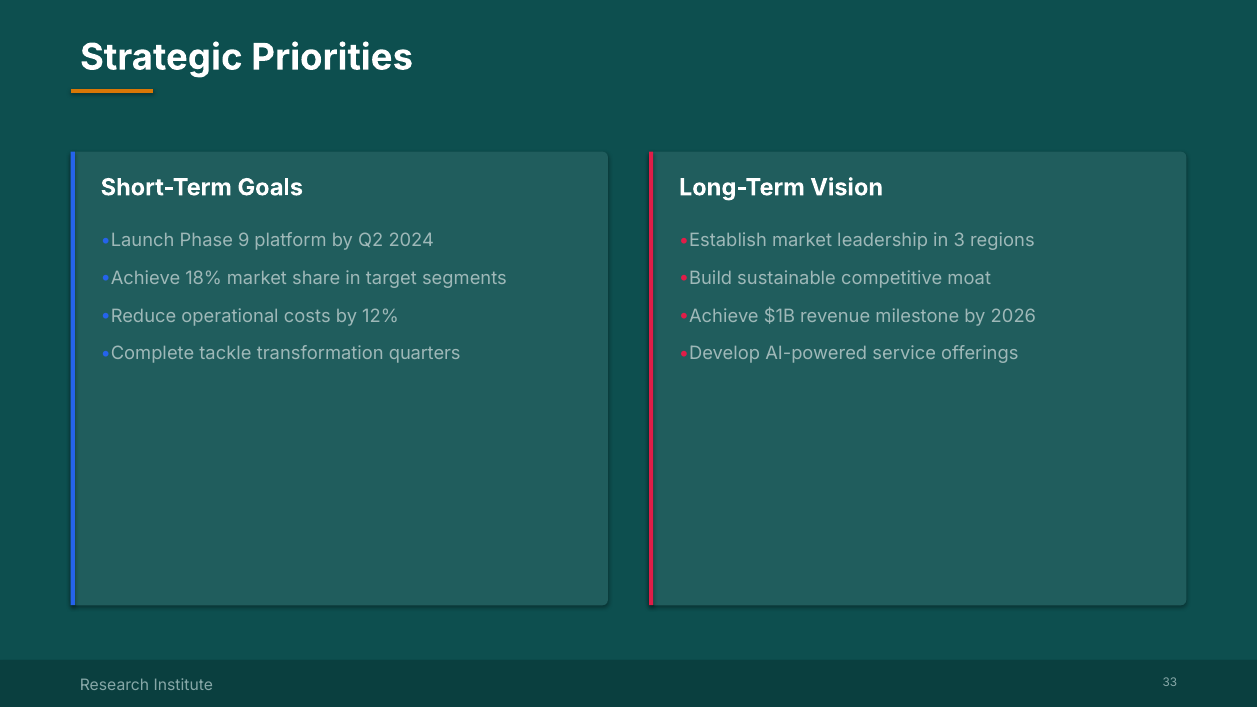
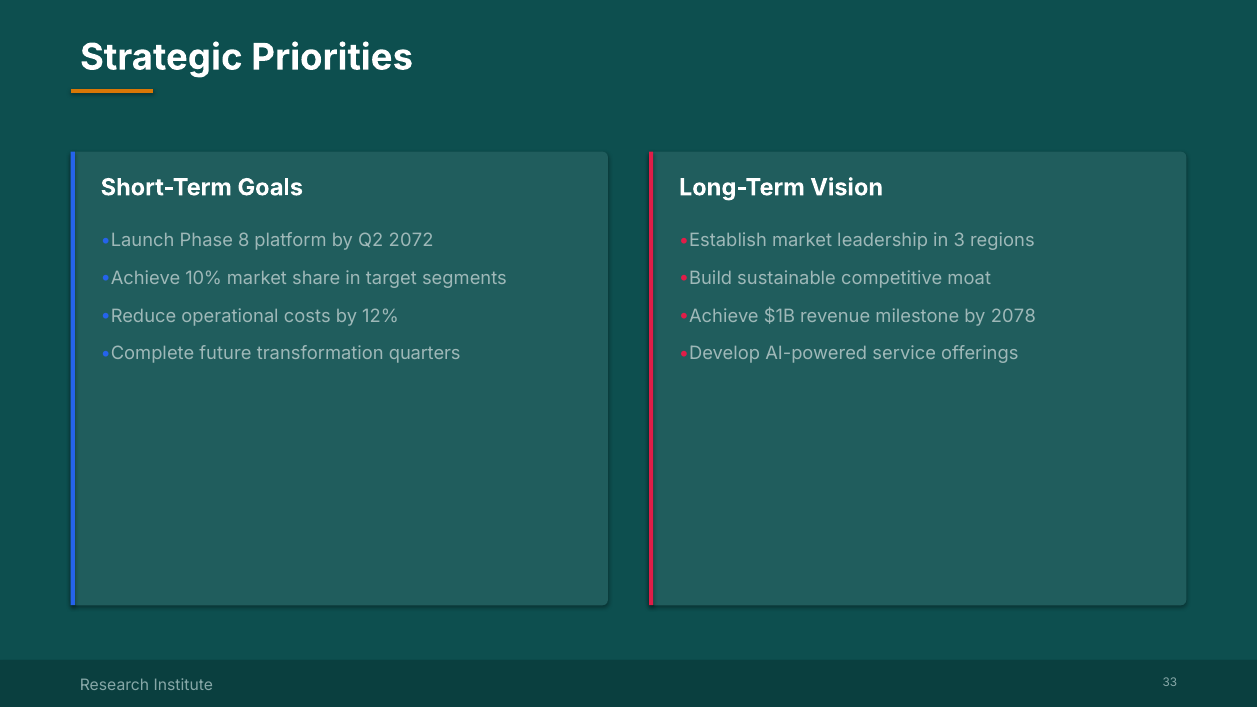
9: 9 -> 8
2024: 2024 -> 2072
18%: 18% -> 10%
2026: 2026 -> 2078
tackle: tackle -> future
